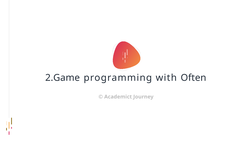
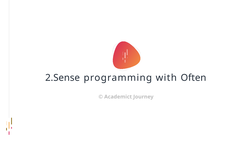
2.Game: 2.Game -> 2.Sense
